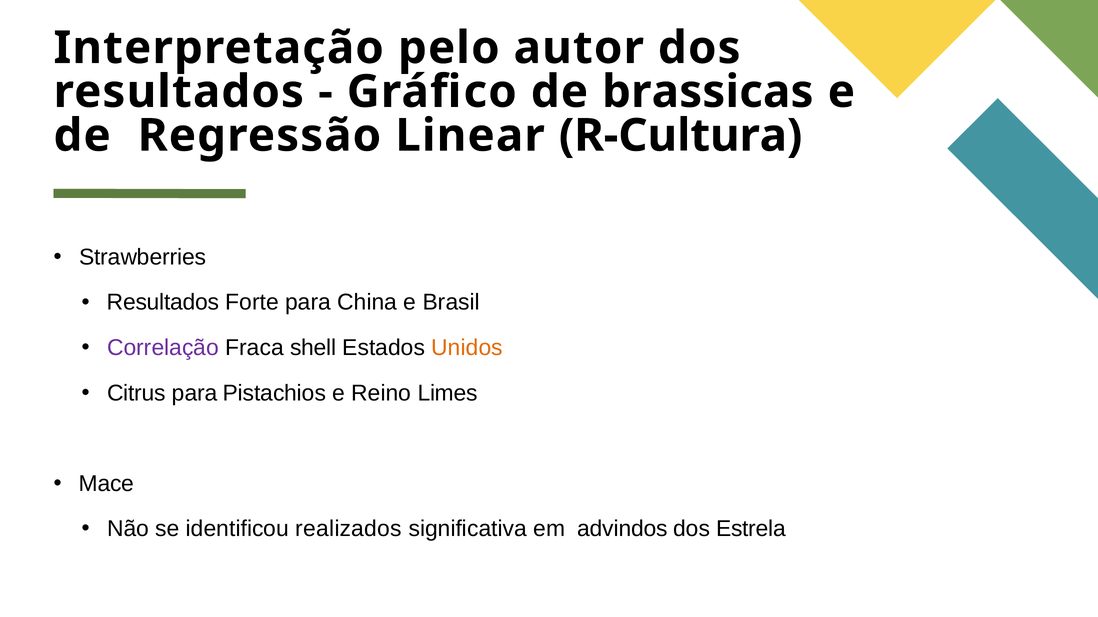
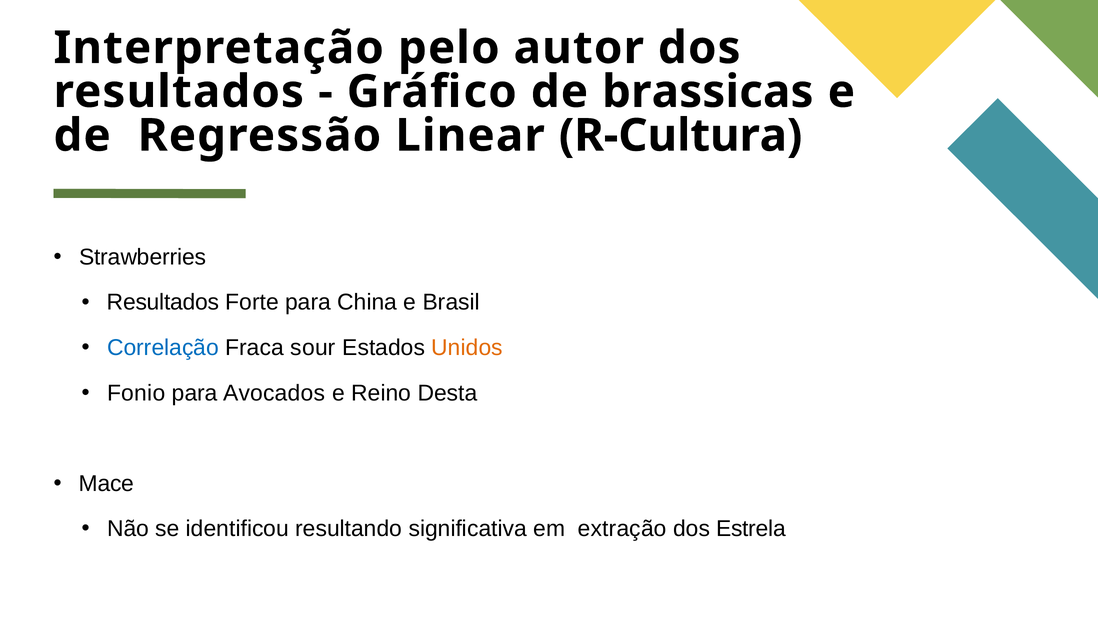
Correlação colour: purple -> blue
shell: shell -> sour
Citrus: Citrus -> Fonio
Pistachios: Pistachios -> Avocados
Limes: Limes -> Desta
realizados: realizados -> resultando
advindos: advindos -> extração
